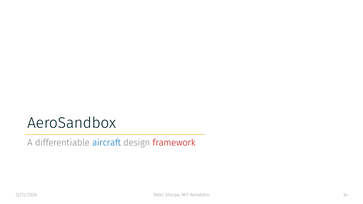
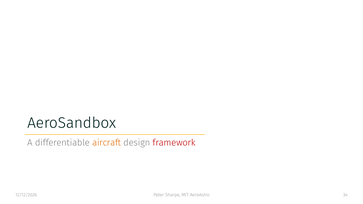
aircraft colour: blue -> orange
